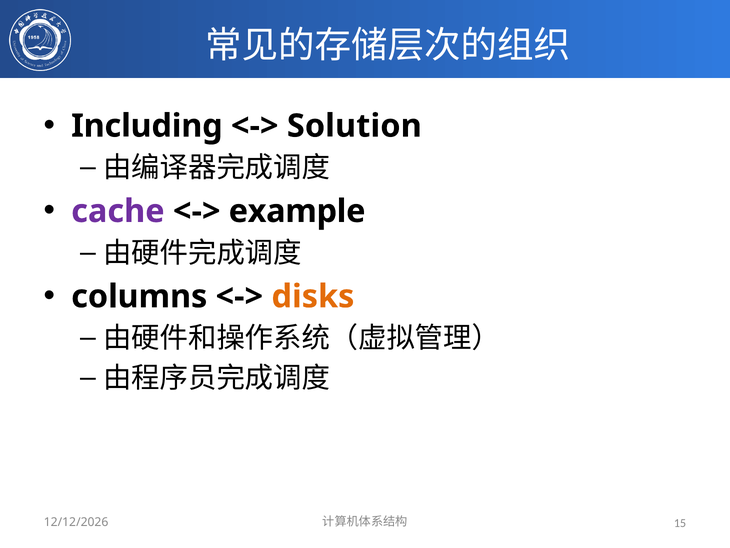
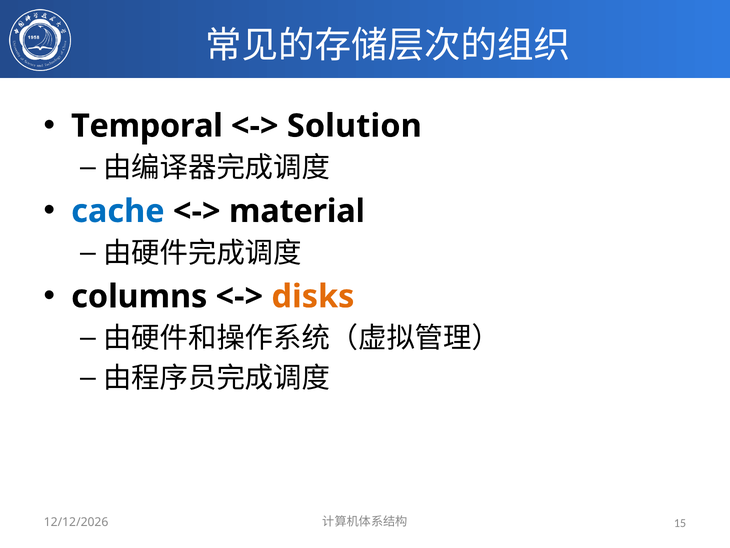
Including: Including -> Temporal
cache colour: purple -> blue
example: example -> material
